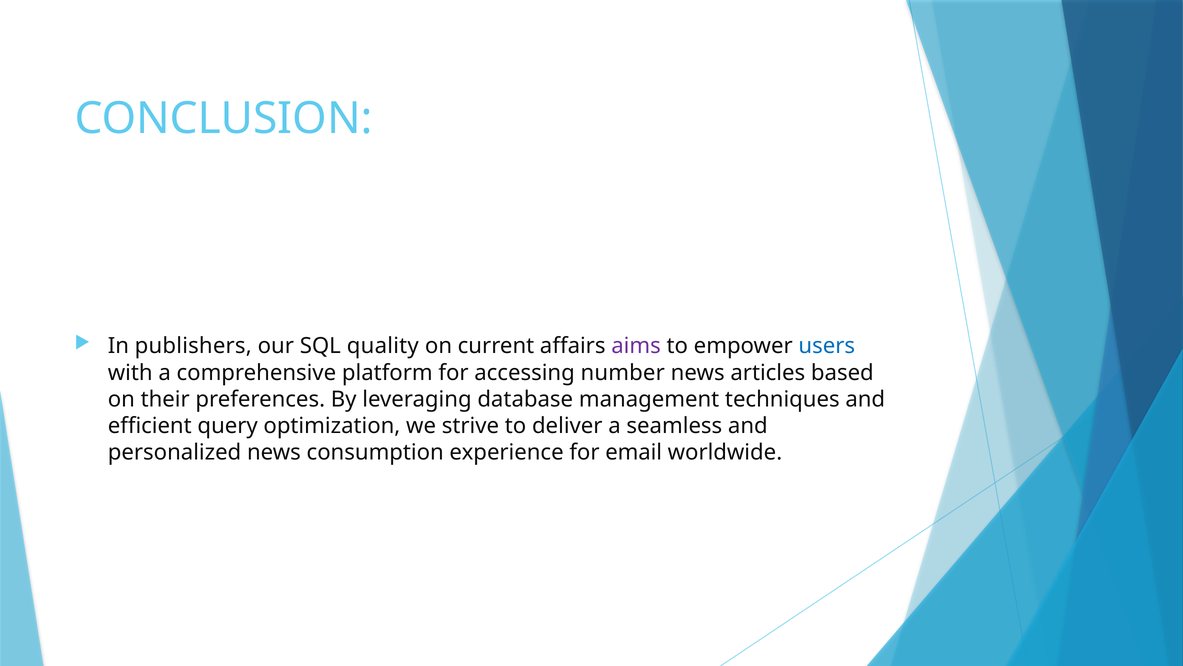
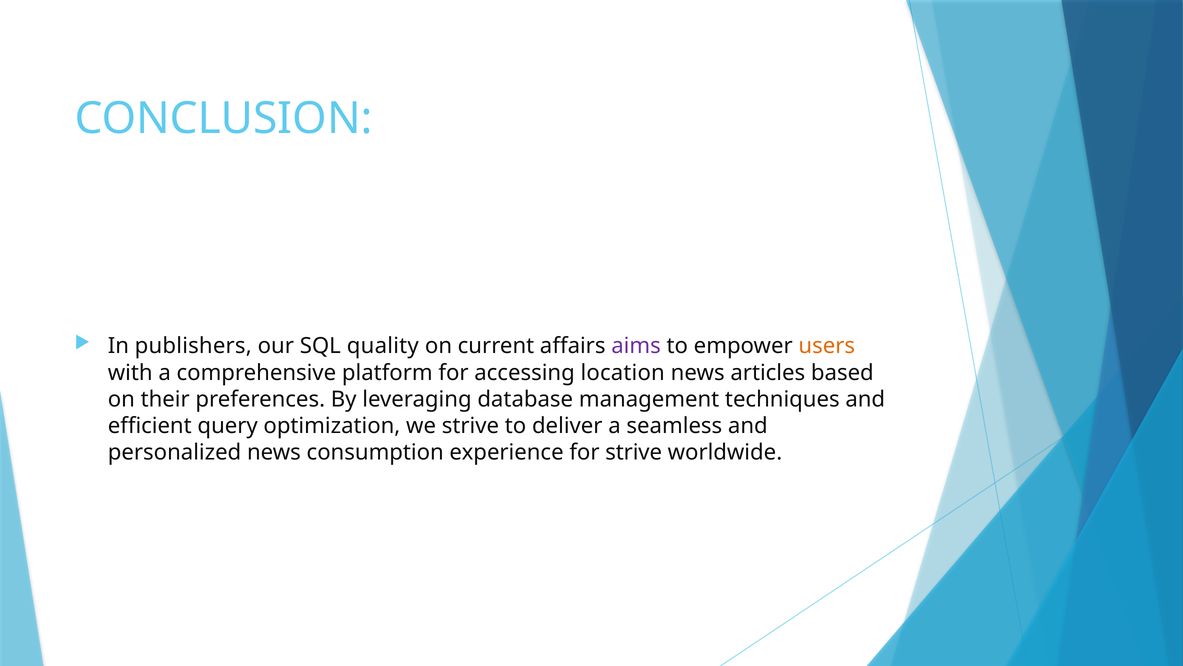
users colour: blue -> orange
number: number -> location
for email: email -> strive
